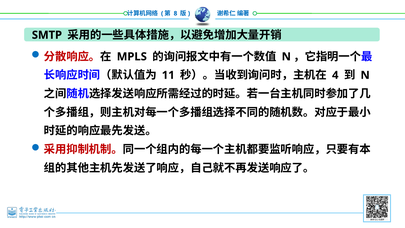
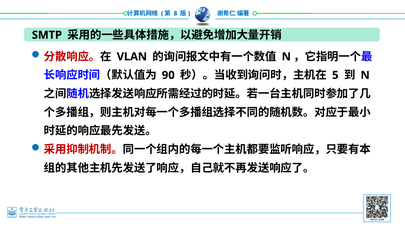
MPLS: MPLS -> VLAN
11: 11 -> 90
4: 4 -> 5
